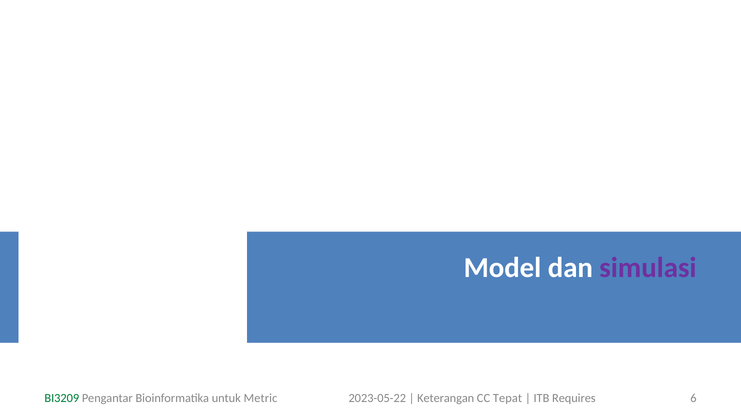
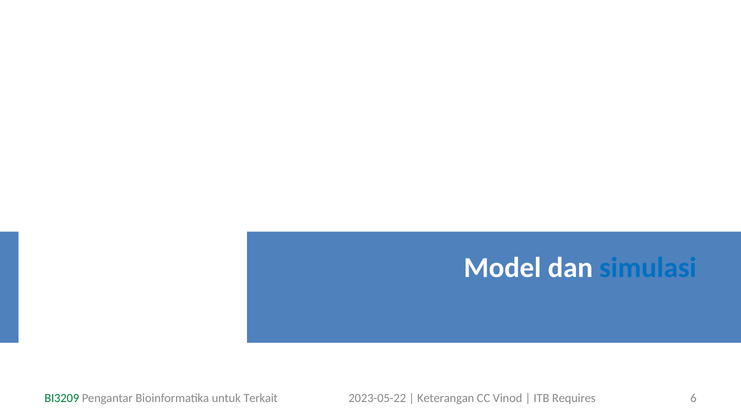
simulasi colour: purple -> blue
Metric: Metric -> Terkait
Tepat: Tepat -> Vinod
